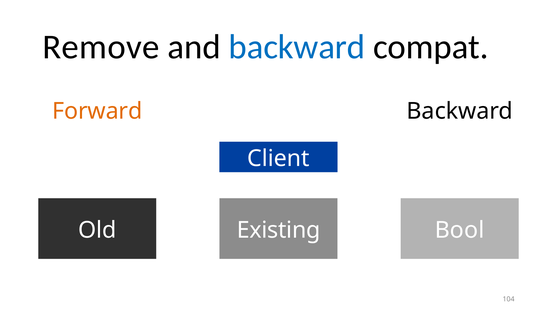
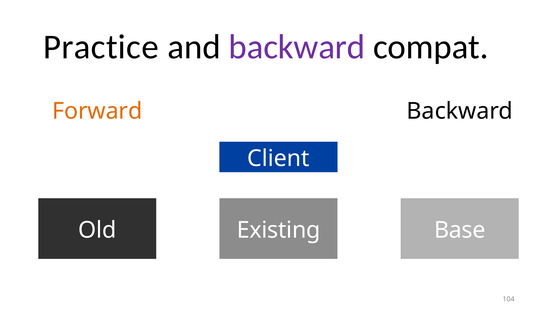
Remove: Remove -> Practice
backward at (297, 47) colour: blue -> purple
Bool: Bool -> Base
